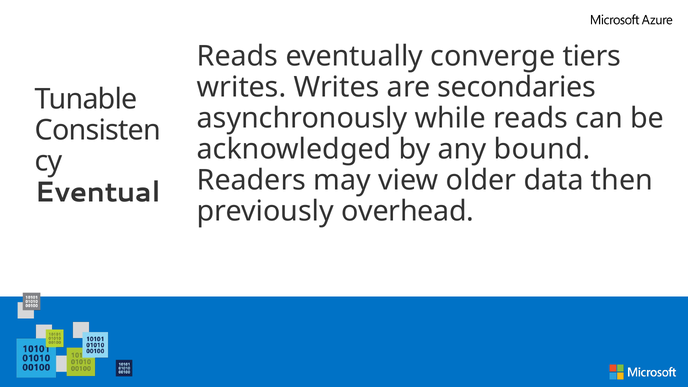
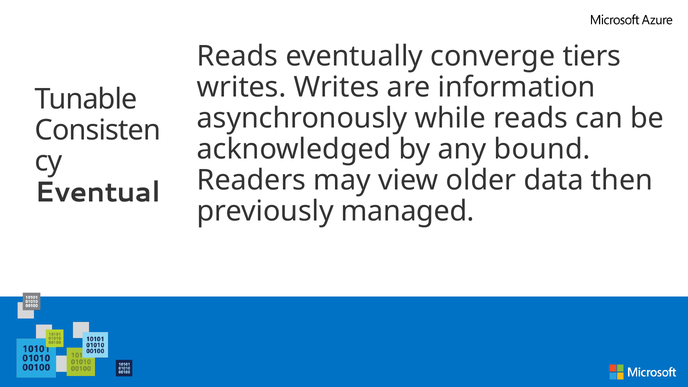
secondaries: secondaries -> information
overhead: overhead -> managed
